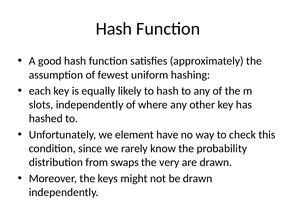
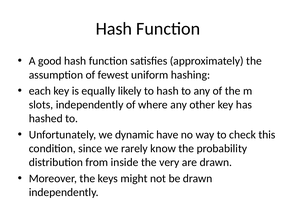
element: element -> dynamic
swaps: swaps -> inside
